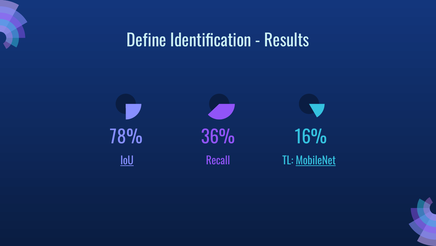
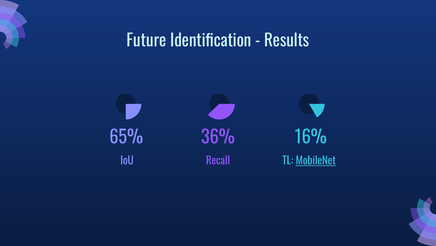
Define: Define -> Future
78%: 78% -> 65%
IoU underline: present -> none
